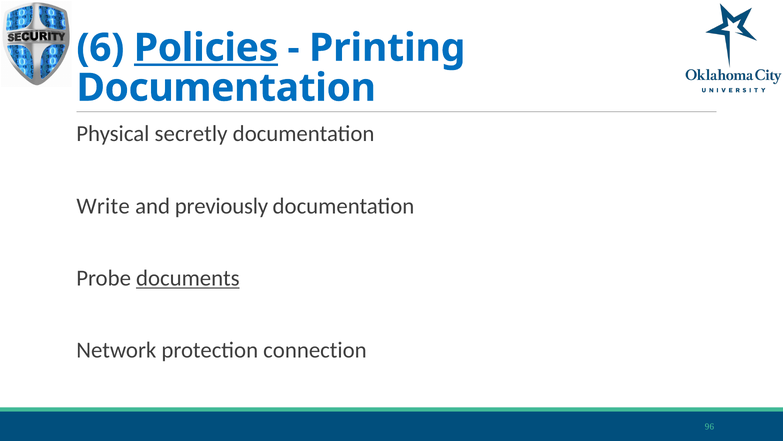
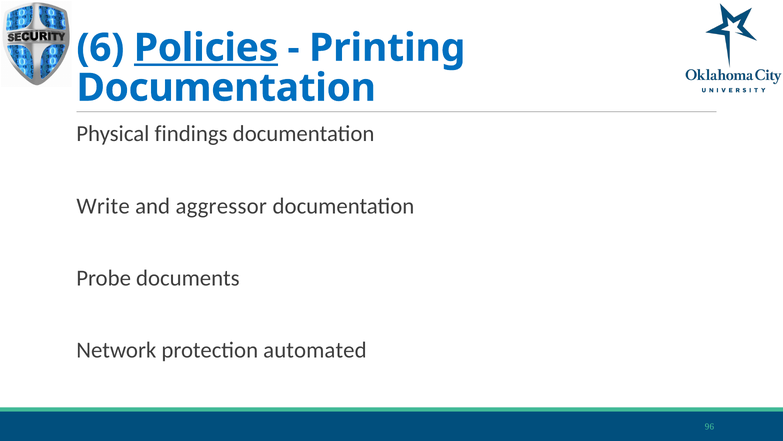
secretly: secretly -> findings
previously: previously -> aggressor
documents underline: present -> none
connection: connection -> automated
